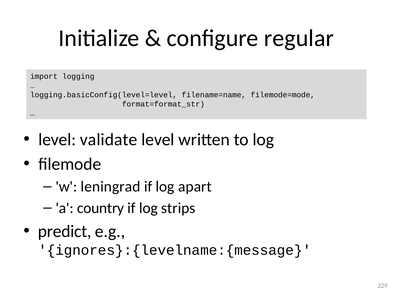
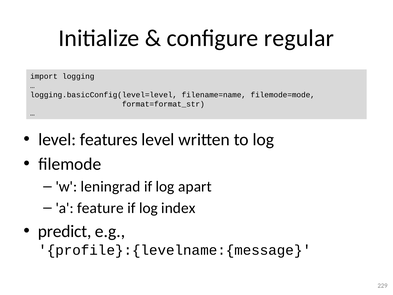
validate: validate -> features
country: country -> feature
strips: strips -> index
ignores}:{levelname:{message: ignores}:{levelname:{message -> profile}:{levelname:{message
